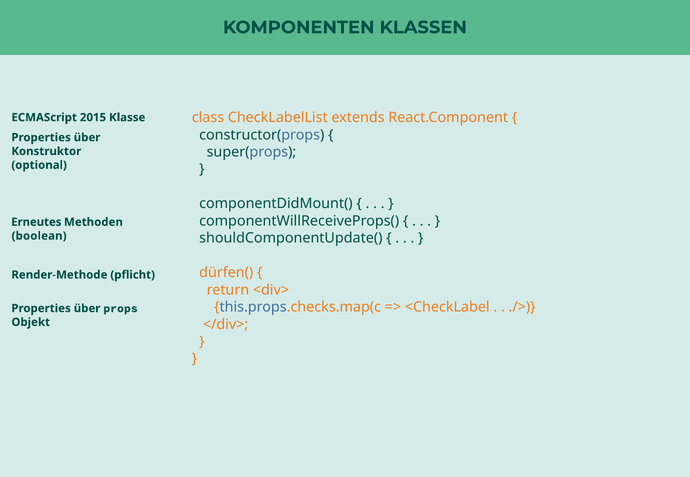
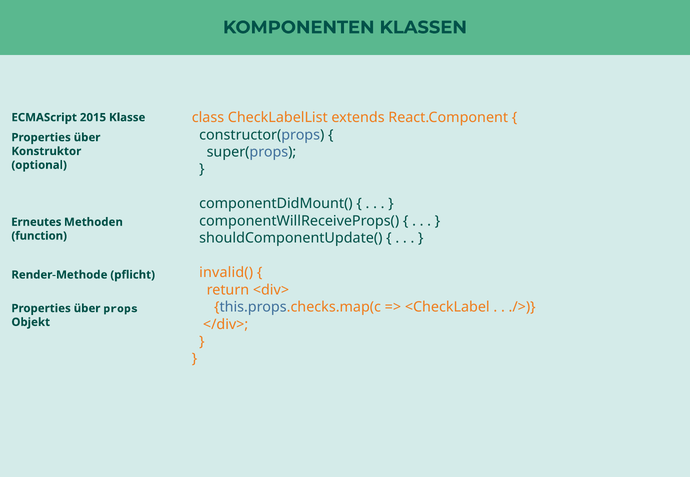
boolean: boolean -> function
dürfen(: dürfen( -> invalid(
